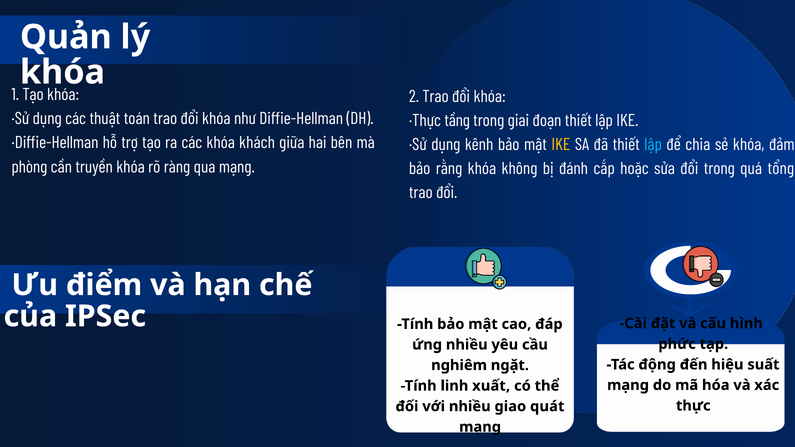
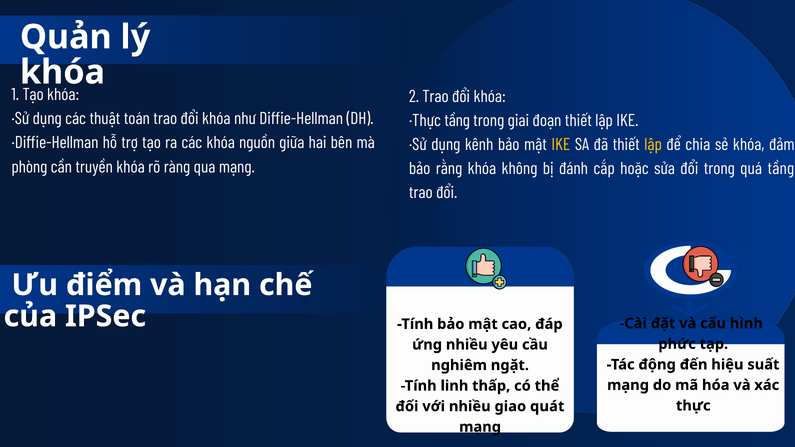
khách: khách -> nguồn
lập at (653, 145) colour: light blue -> yellow
quá tổng: tổng -> tầng
xuất: xuất -> thấp
